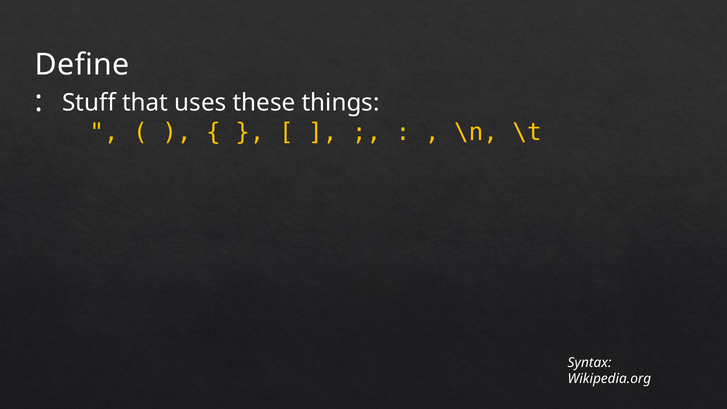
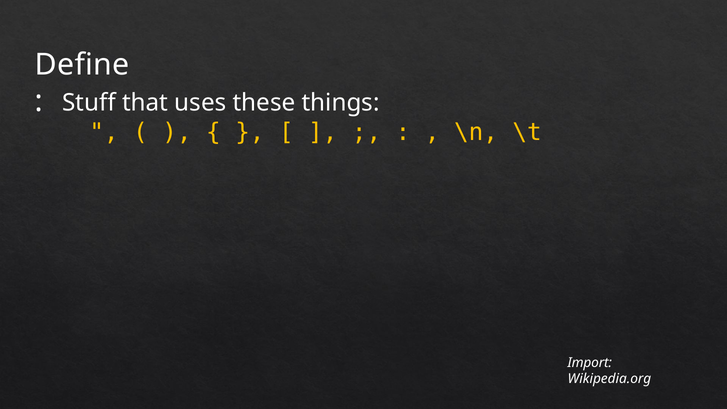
Syntax: Syntax -> Import
